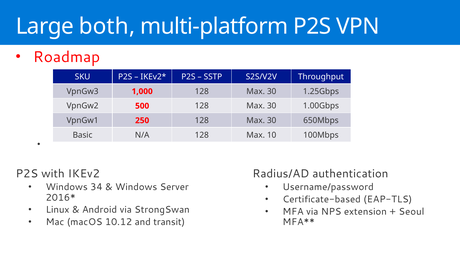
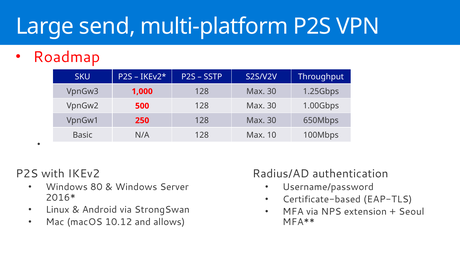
both: both -> send
34: 34 -> 80
and transit: transit -> allows
